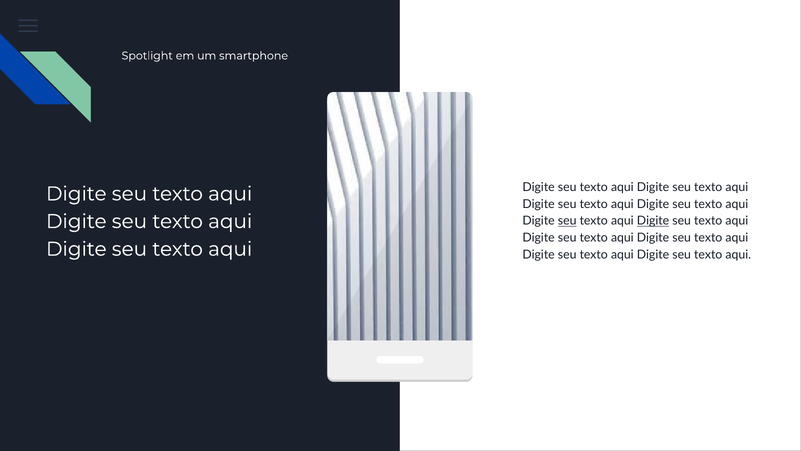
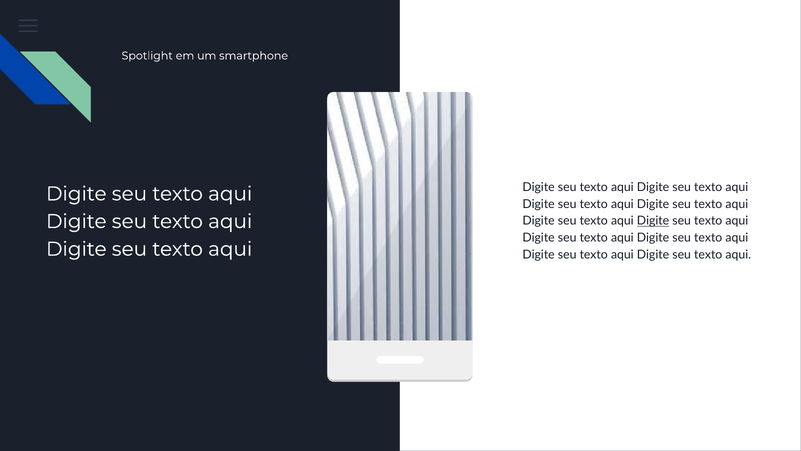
seu at (567, 221) underline: present -> none
